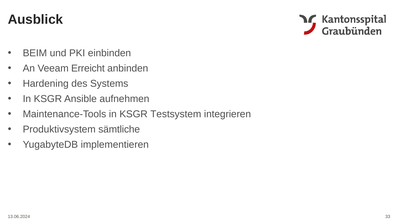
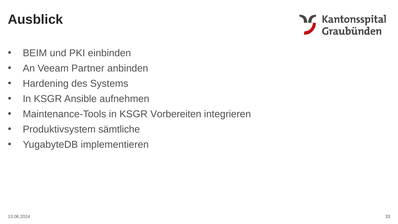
Erreicht: Erreicht -> Partner
Testsystem: Testsystem -> Vorbereiten
